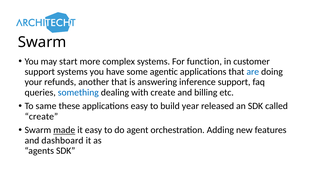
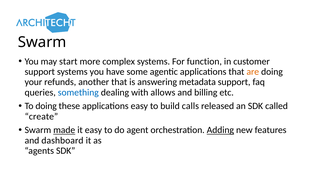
are colour: blue -> orange
inference: inference -> metadata
with create: create -> allows
To same: same -> doing
year: year -> calls
Adding underline: none -> present
